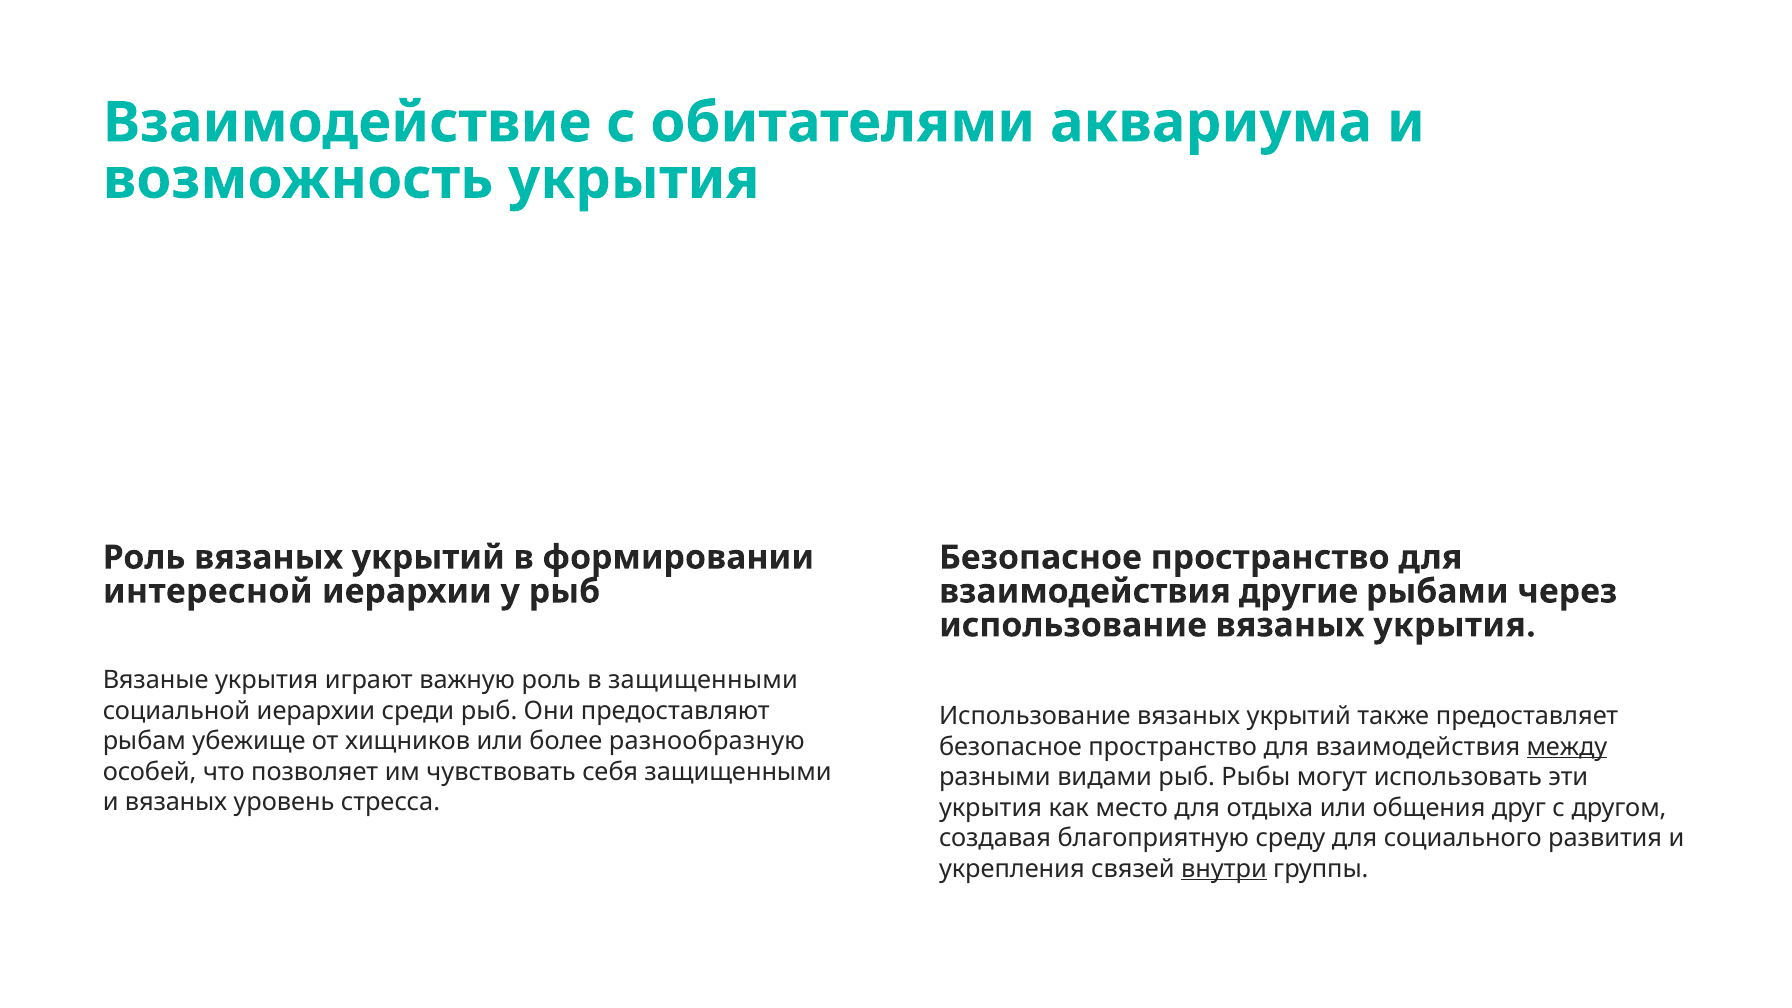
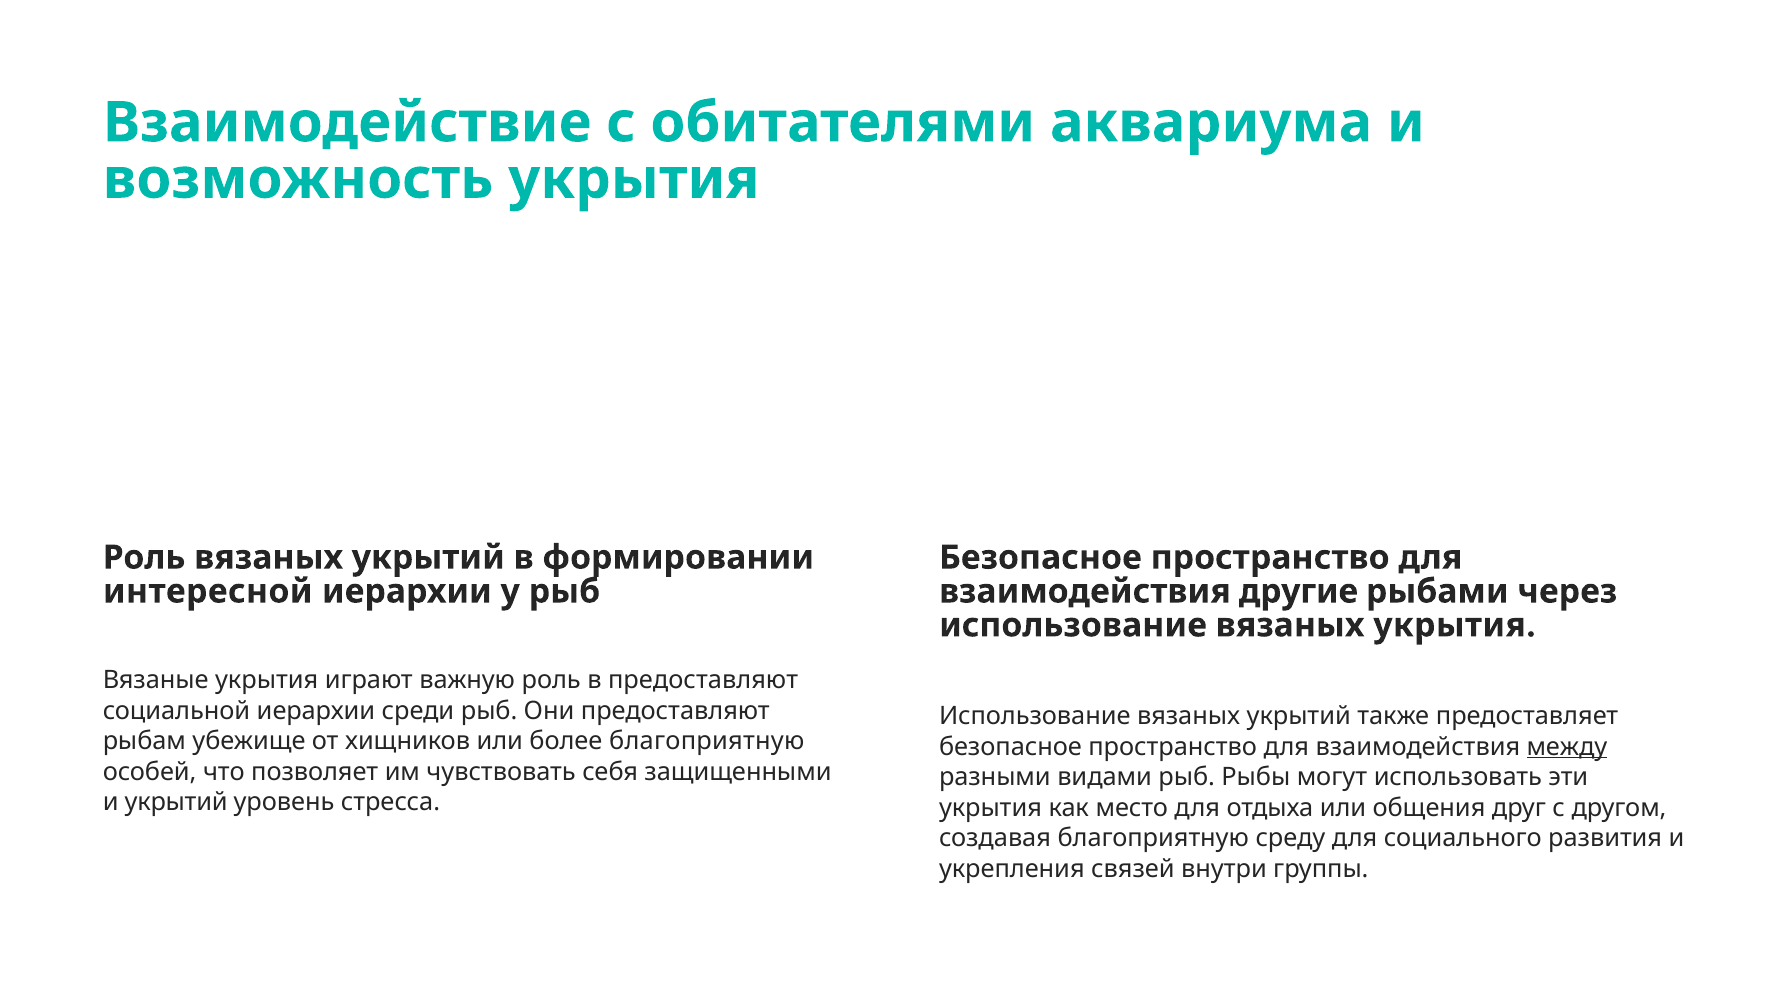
в защищенными: защищенными -> предоставляют
более разнообразную: разнообразную -> благоприятную
и вязаных: вязаных -> укрытий
внутри underline: present -> none
